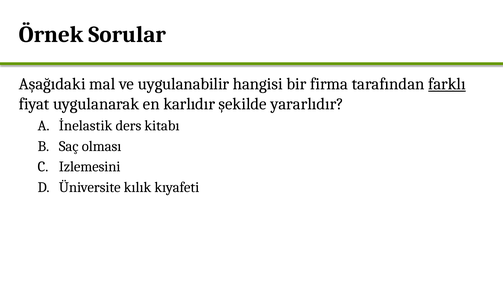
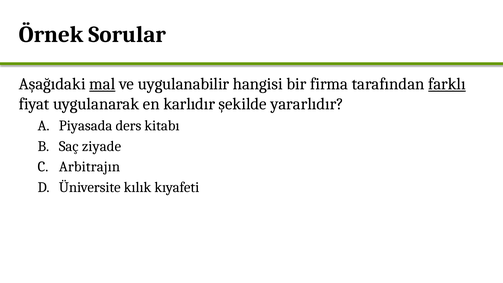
mal underline: none -> present
İnelastik: İnelastik -> Piyasada
olması: olması -> ziyade
Izlemesini: Izlemesini -> Arbitrajın
